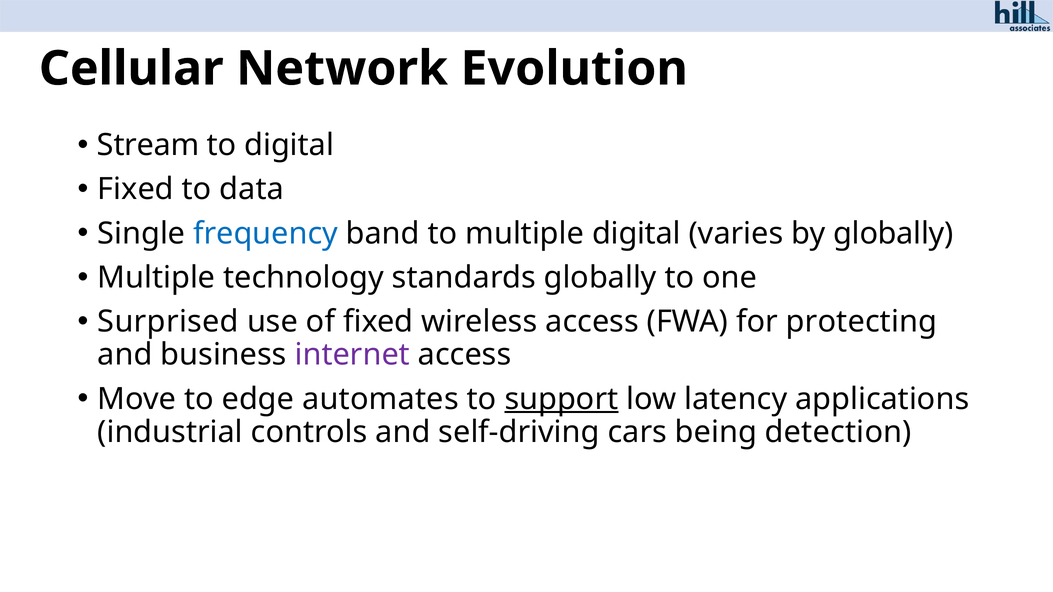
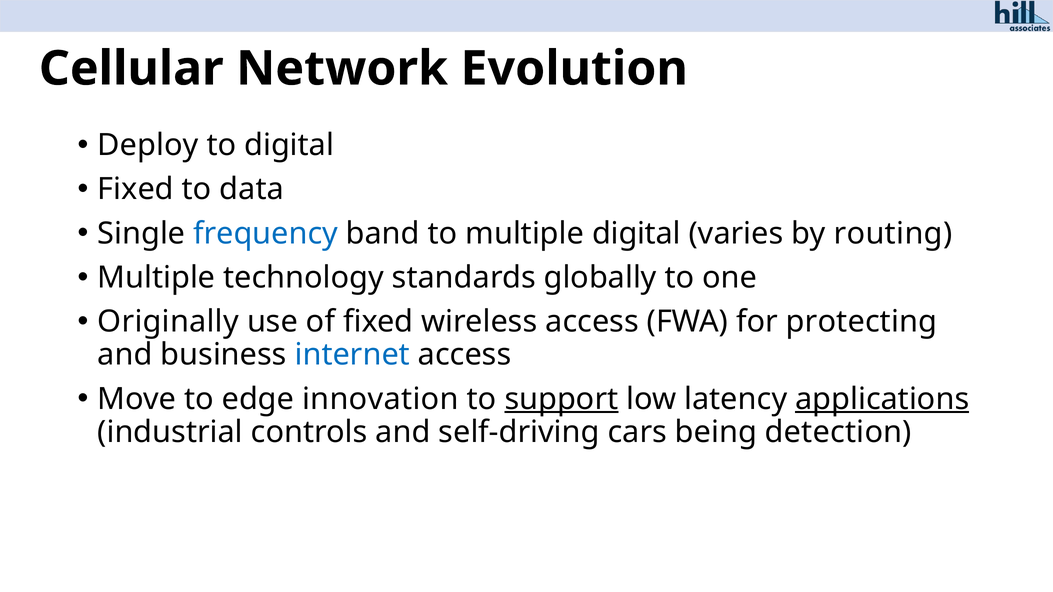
Stream: Stream -> Deploy
by globally: globally -> routing
Surprised: Surprised -> Originally
internet colour: purple -> blue
automates: automates -> innovation
applications underline: none -> present
